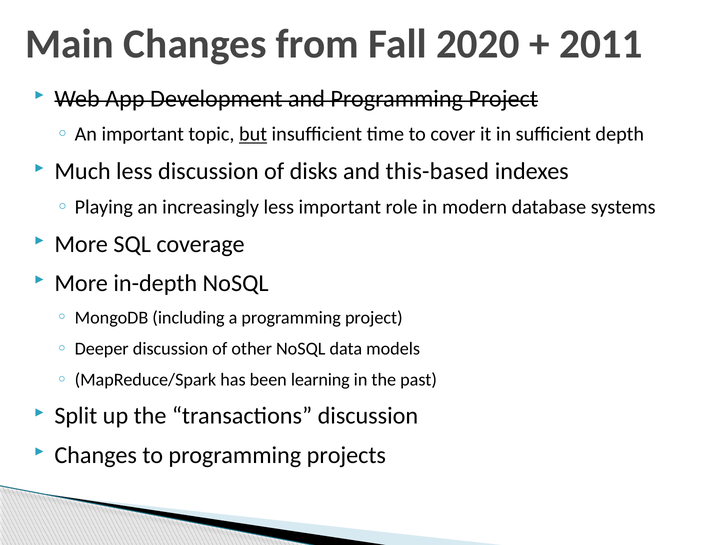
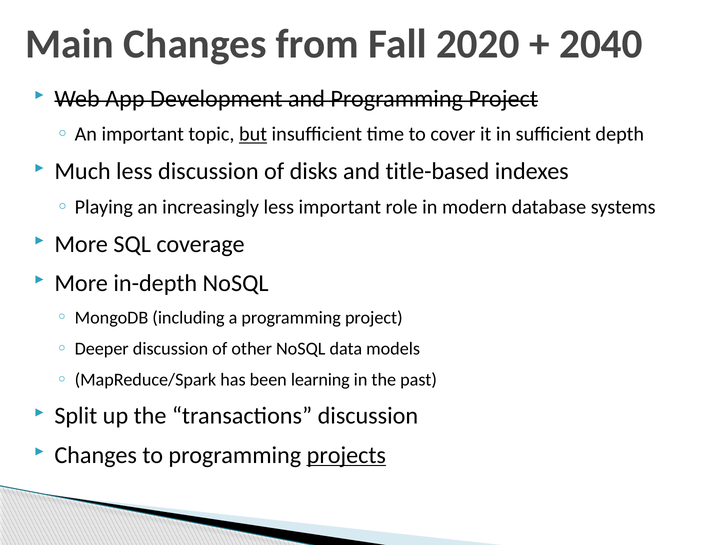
2011: 2011 -> 2040
this-based: this-based -> title-based
projects underline: none -> present
